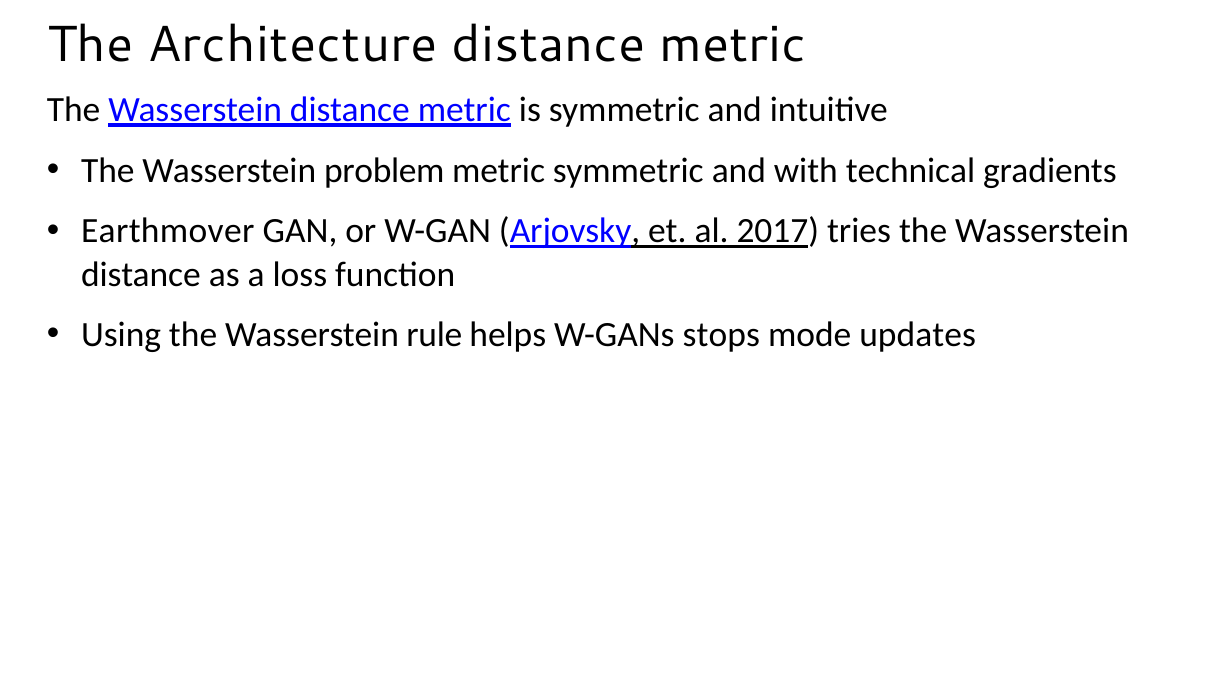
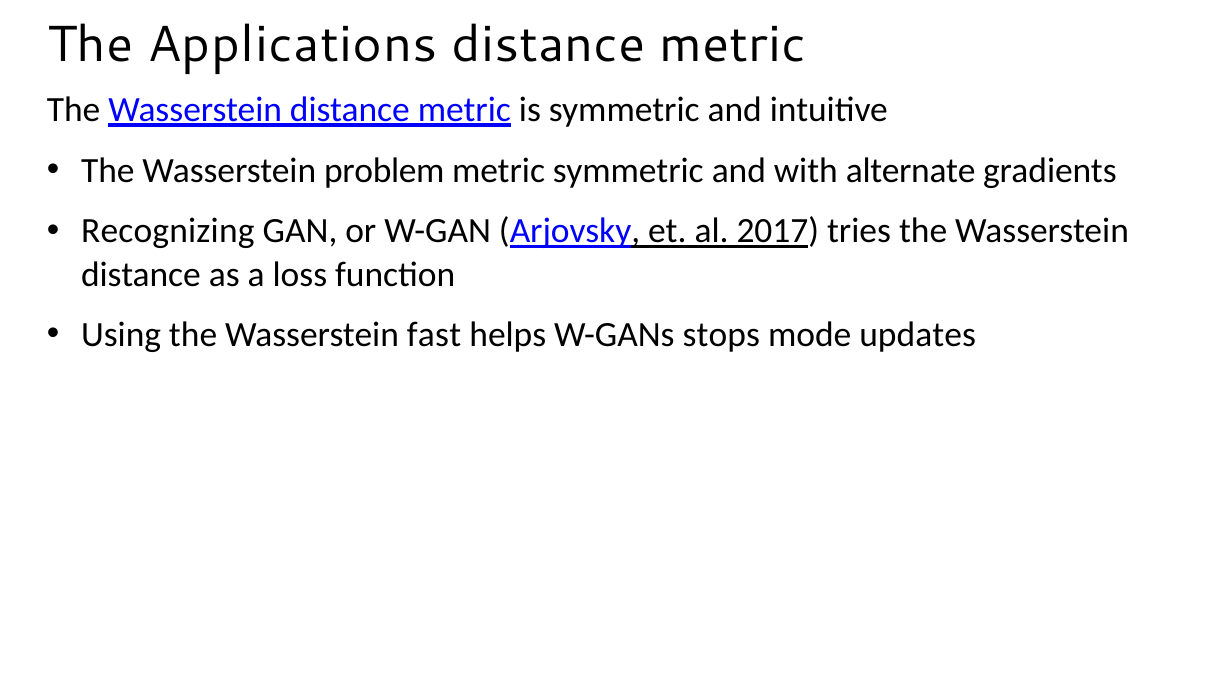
Architecture: Architecture -> Applications
technical: technical -> alternate
Earthmover: Earthmover -> Recognizing
rule: rule -> fast
